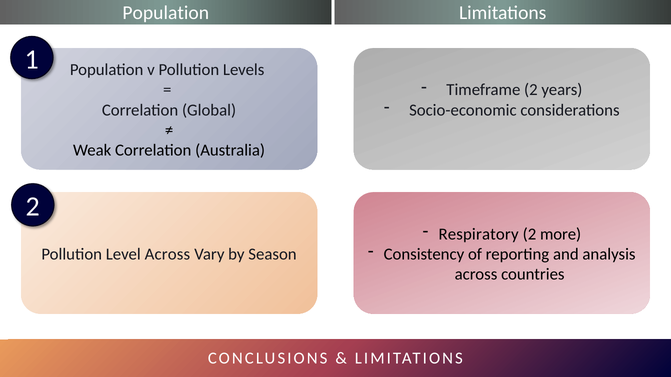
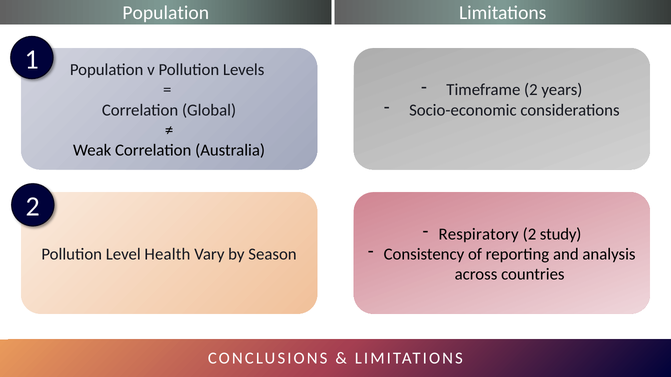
more: more -> study
Level Across: Across -> Health
